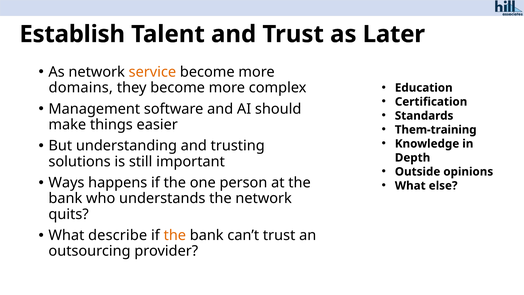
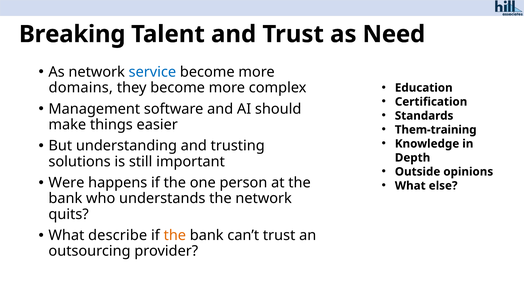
Establish: Establish -> Breaking
Later: Later -> Need
service colour: orange -> blue
Ways: Ways -> Were
